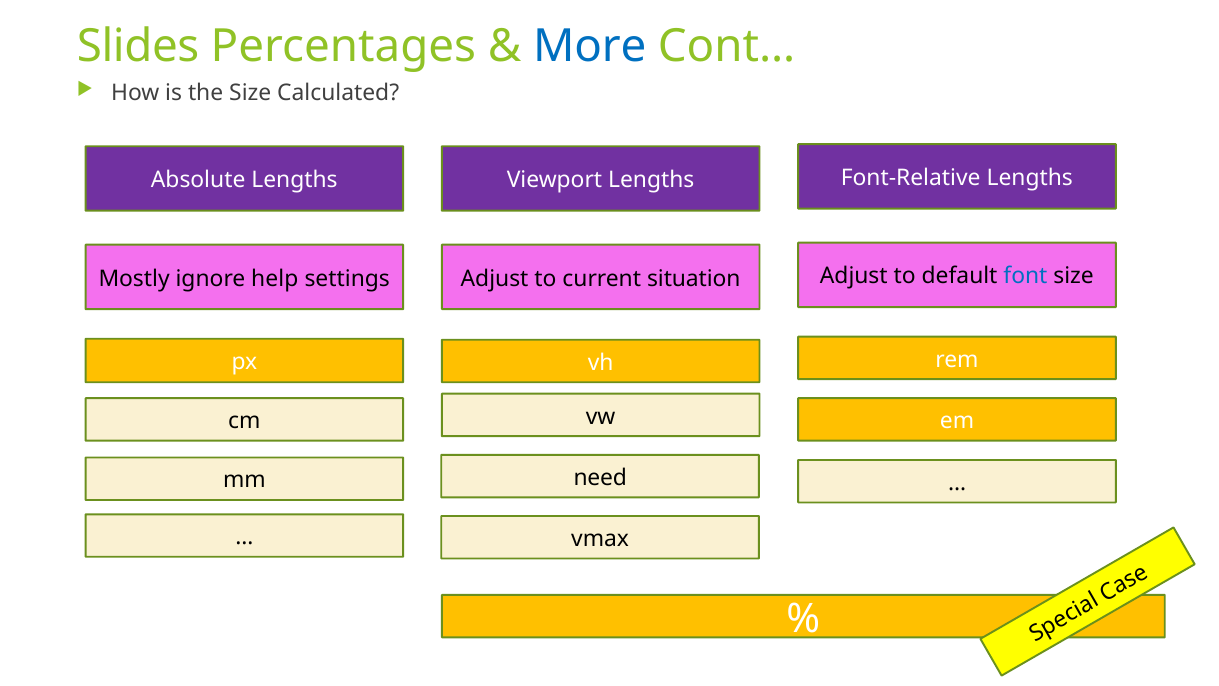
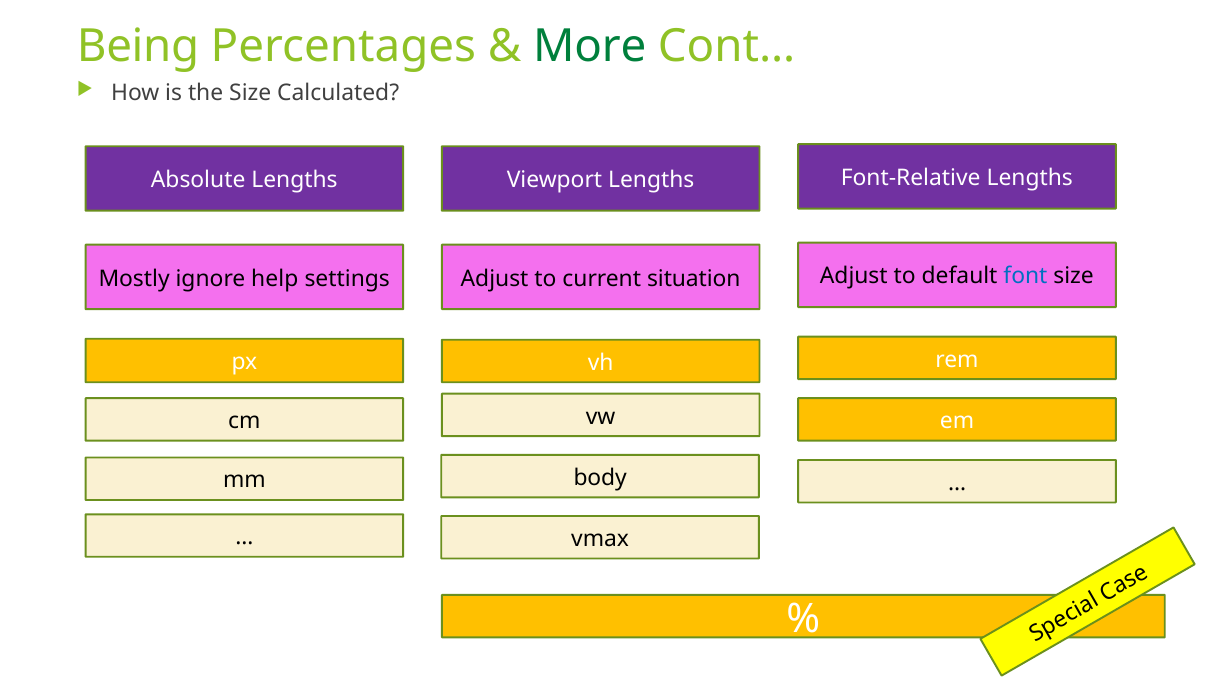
Slides: Slides -> Being
More colour: blue -> green
need: need -> body
